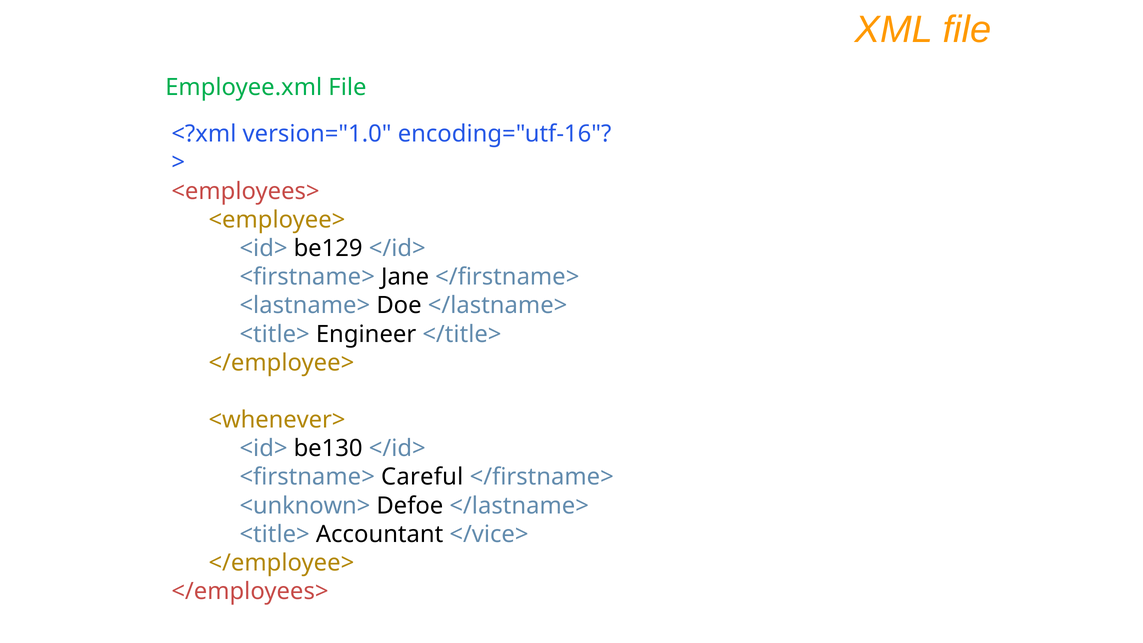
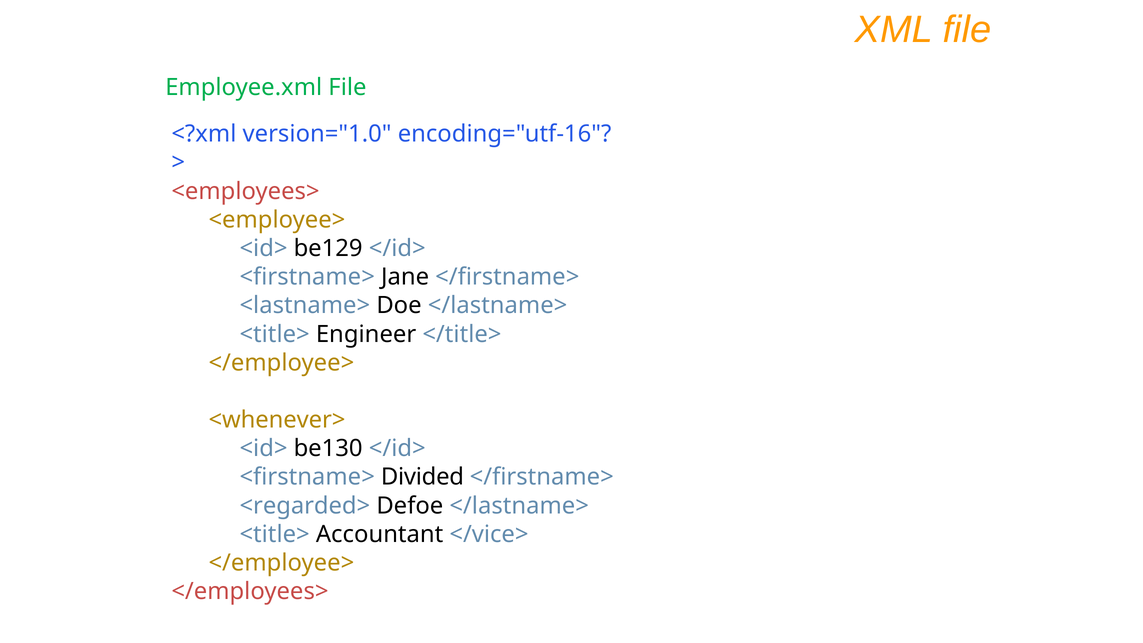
Careful: Careful -> Divided
<unknown>: <unknown> -> <regarded>
